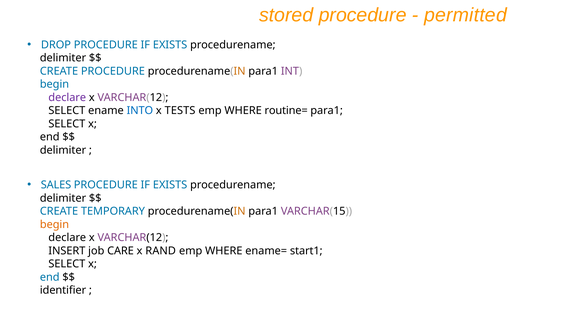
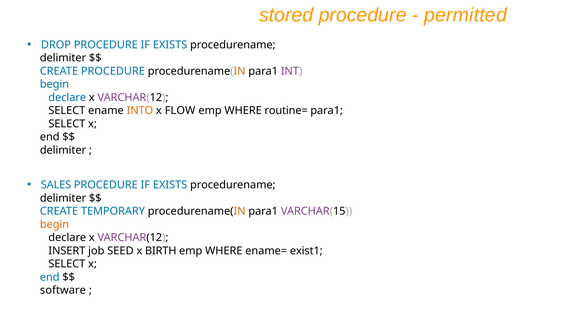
declare at (67, 97) colour: purple -> blue
INTO colour: blue -> orange
TESTS: TESTS -> FLOW
CARE: CARE -> SEED
RAND: RAND -> BIRTH
start1: start1 -> exist1
identifier: identifier -> software
